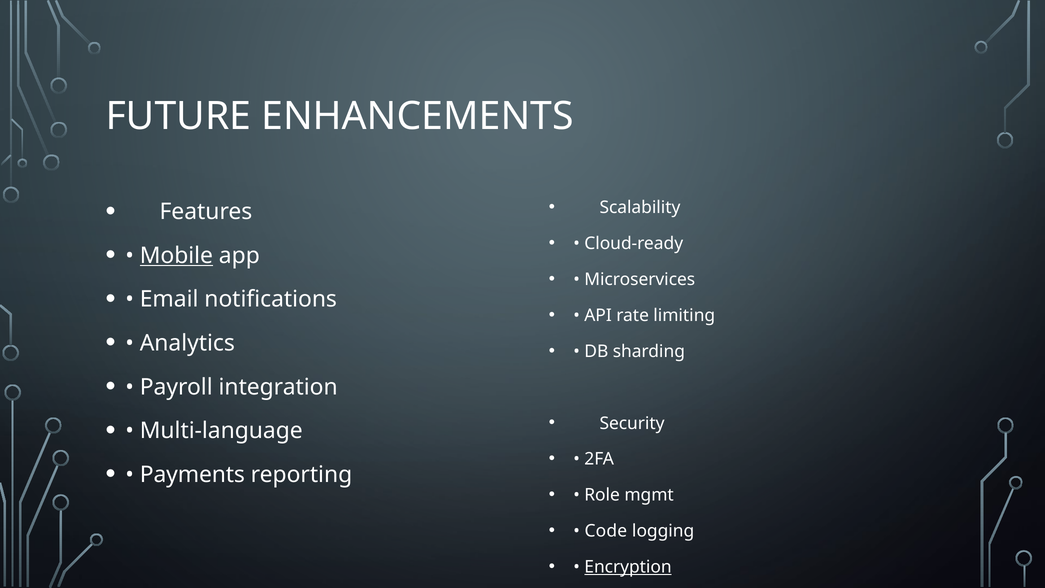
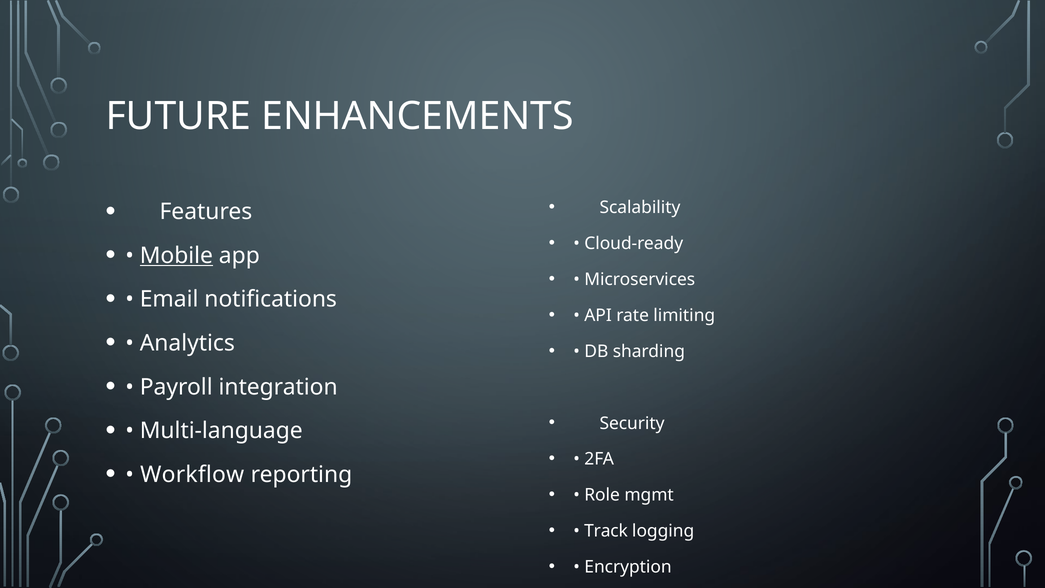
Payments: Payments -> Workflow
Code: Code -> Track
Encryption underline: present -> none
